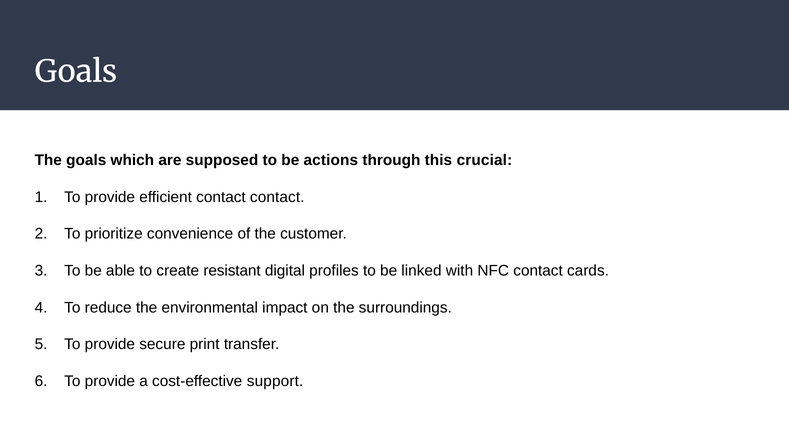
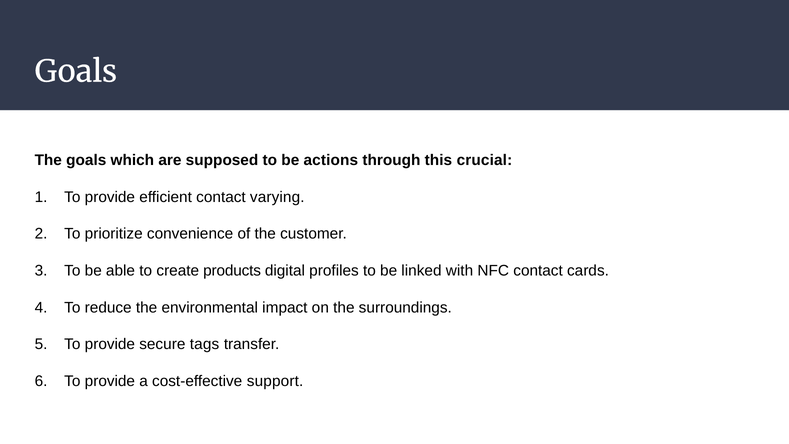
contact contact: contact -> varying
resistant: resistant -> products
print: print -> tags
